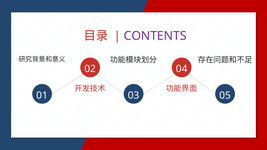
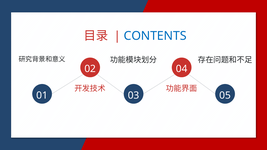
CONTENTS colour: purple -> blue
